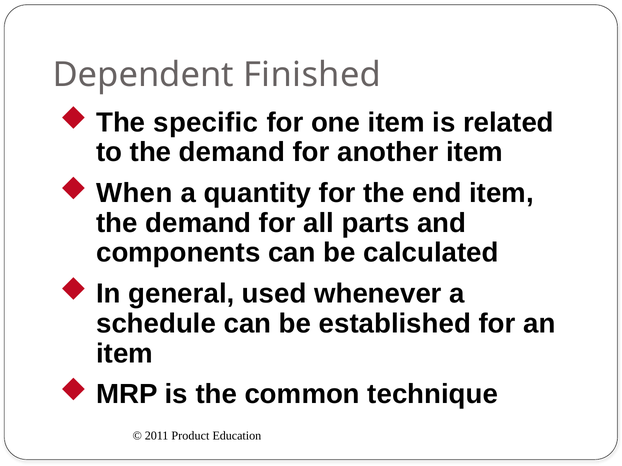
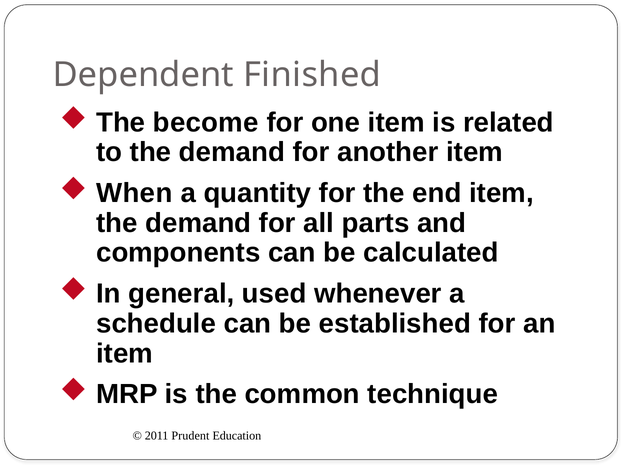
specific: specific -> become
Product: Product -> Prudent
